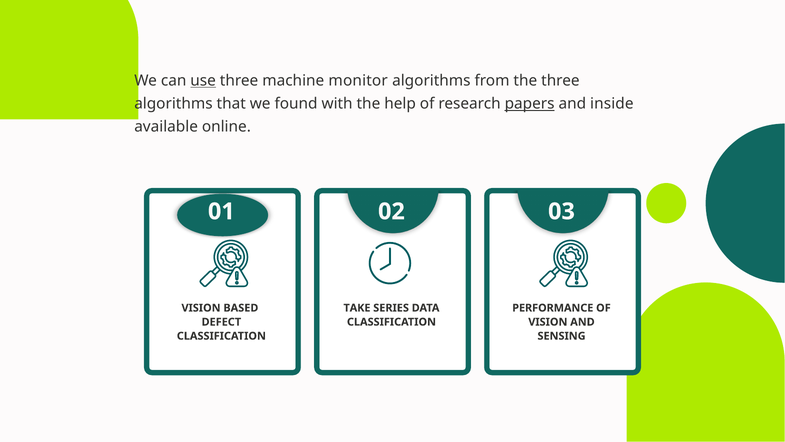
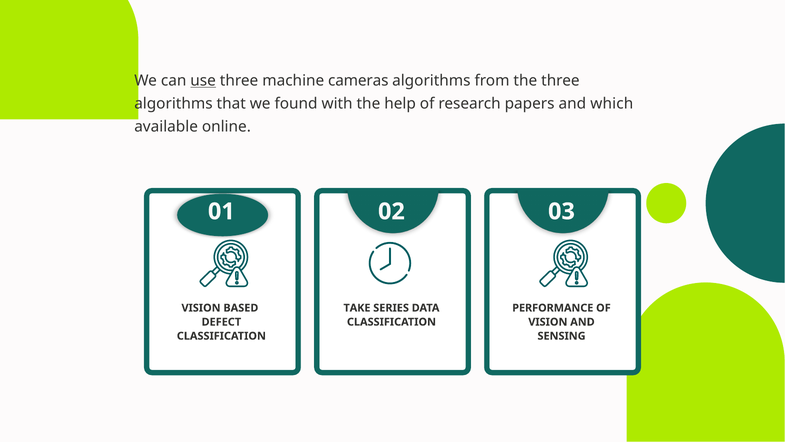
monitor: monitor -> cameras
papers underline: present -> none
inside: inside -> which
